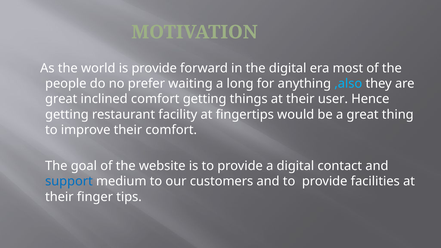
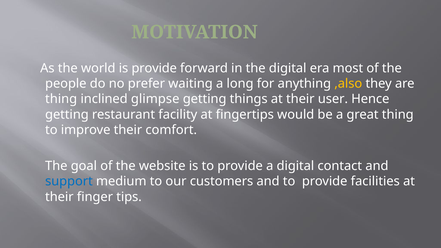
,also colour: light blue -> yellow
great at (61, 99): great -> thing
inclined comfort: comfort -> glimpse
